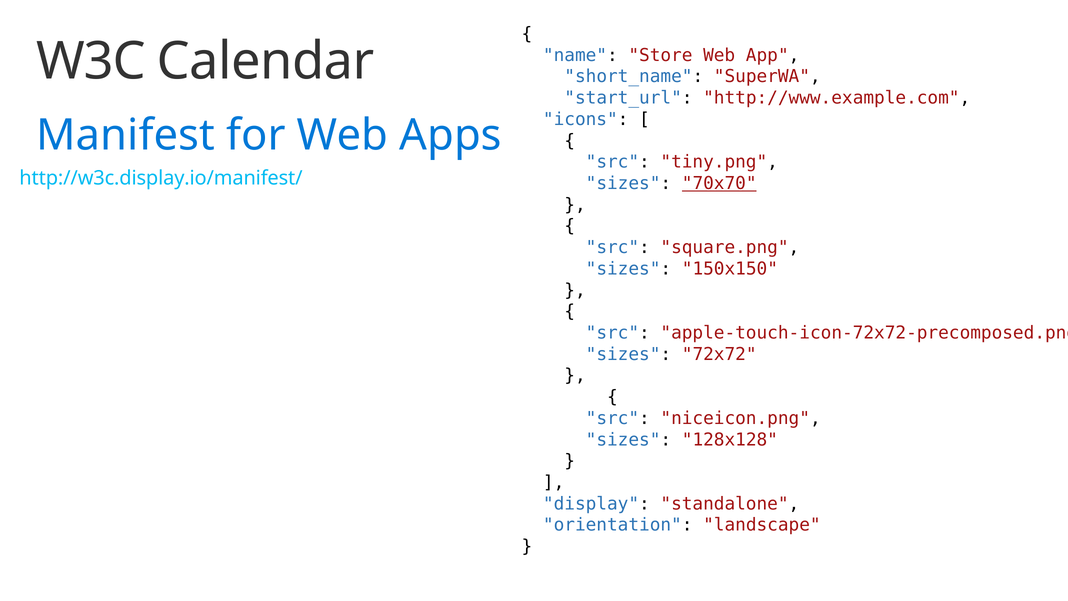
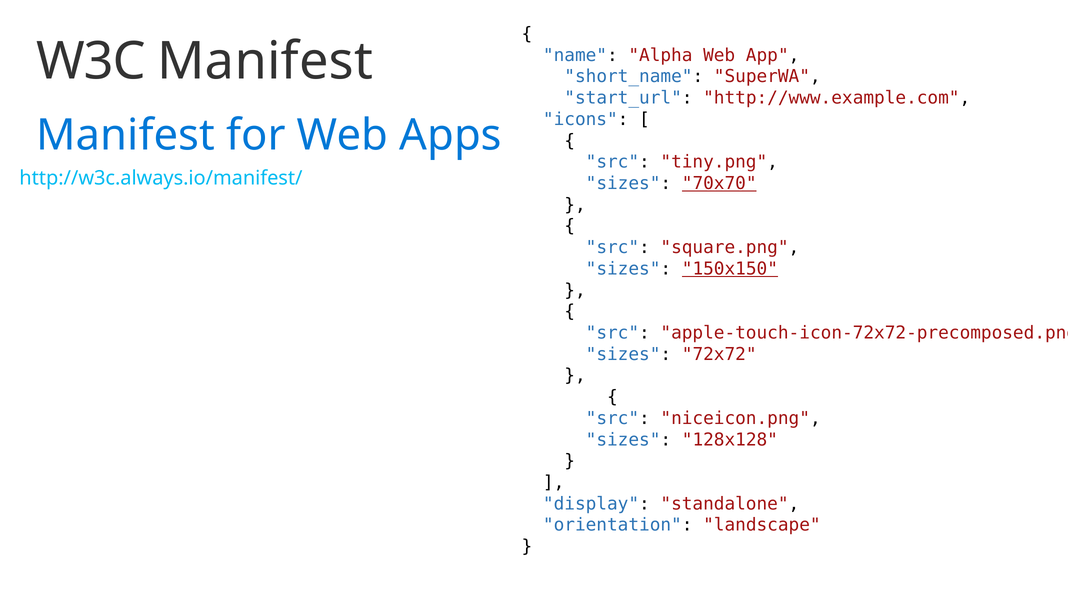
W3C Calendar: Calendar -> Manifest
Store: Store -> Alpha
http://w3c.display.io/manifest/: http://w3c.display.io/manifest/ -> http://w3c.always.io/manifest/
150x150 underline: none -> present
